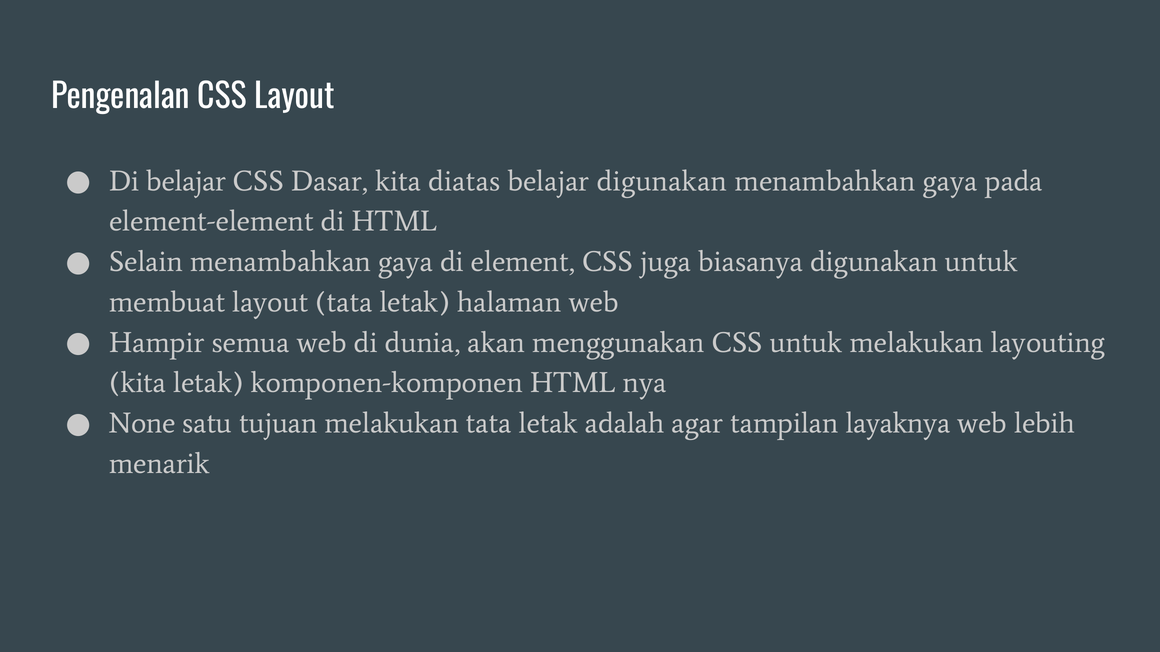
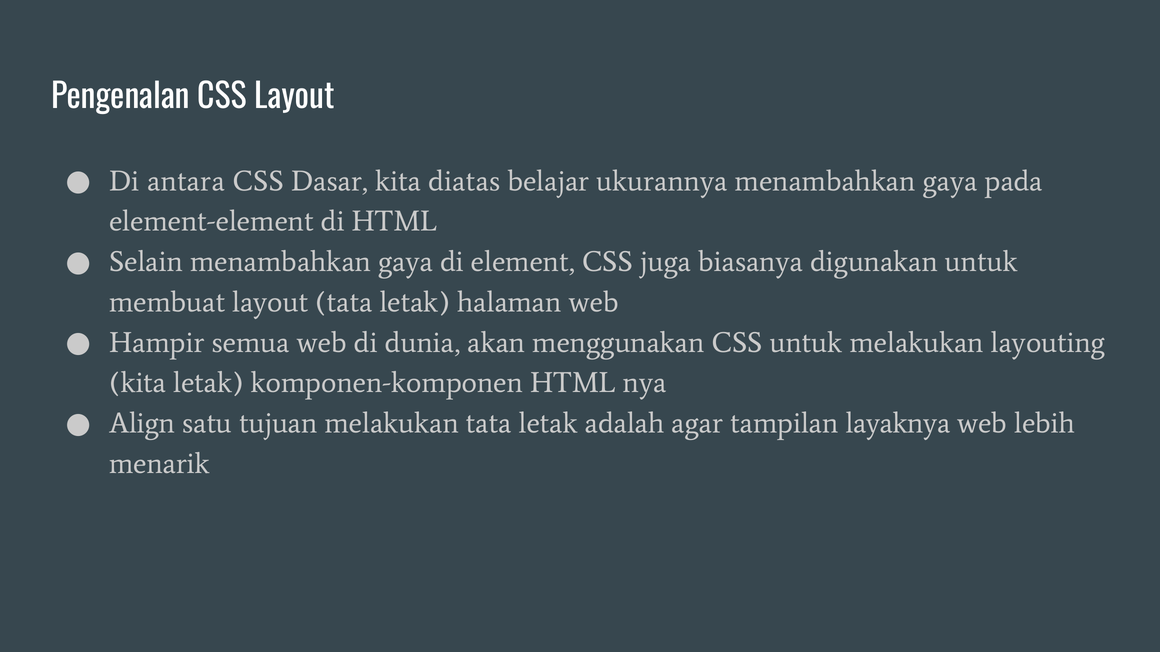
Di belajar: belajar -> antara
belajar digunakan: digunakan -> ukurannya
None: None -> Align
